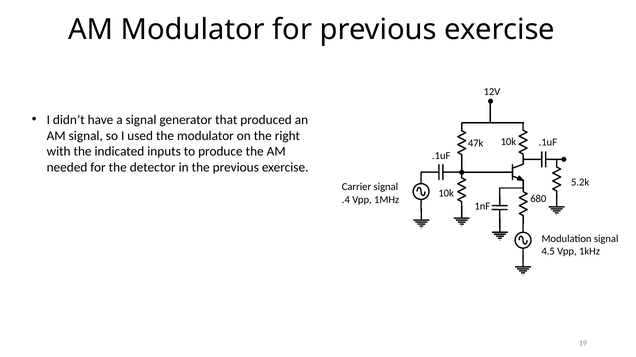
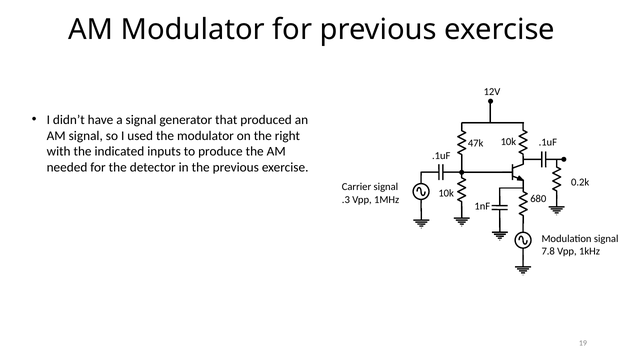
5.2k: 5.2k -> 0.2k
.4: .4 -> .3
4.5: 4.5 -> 7.8
